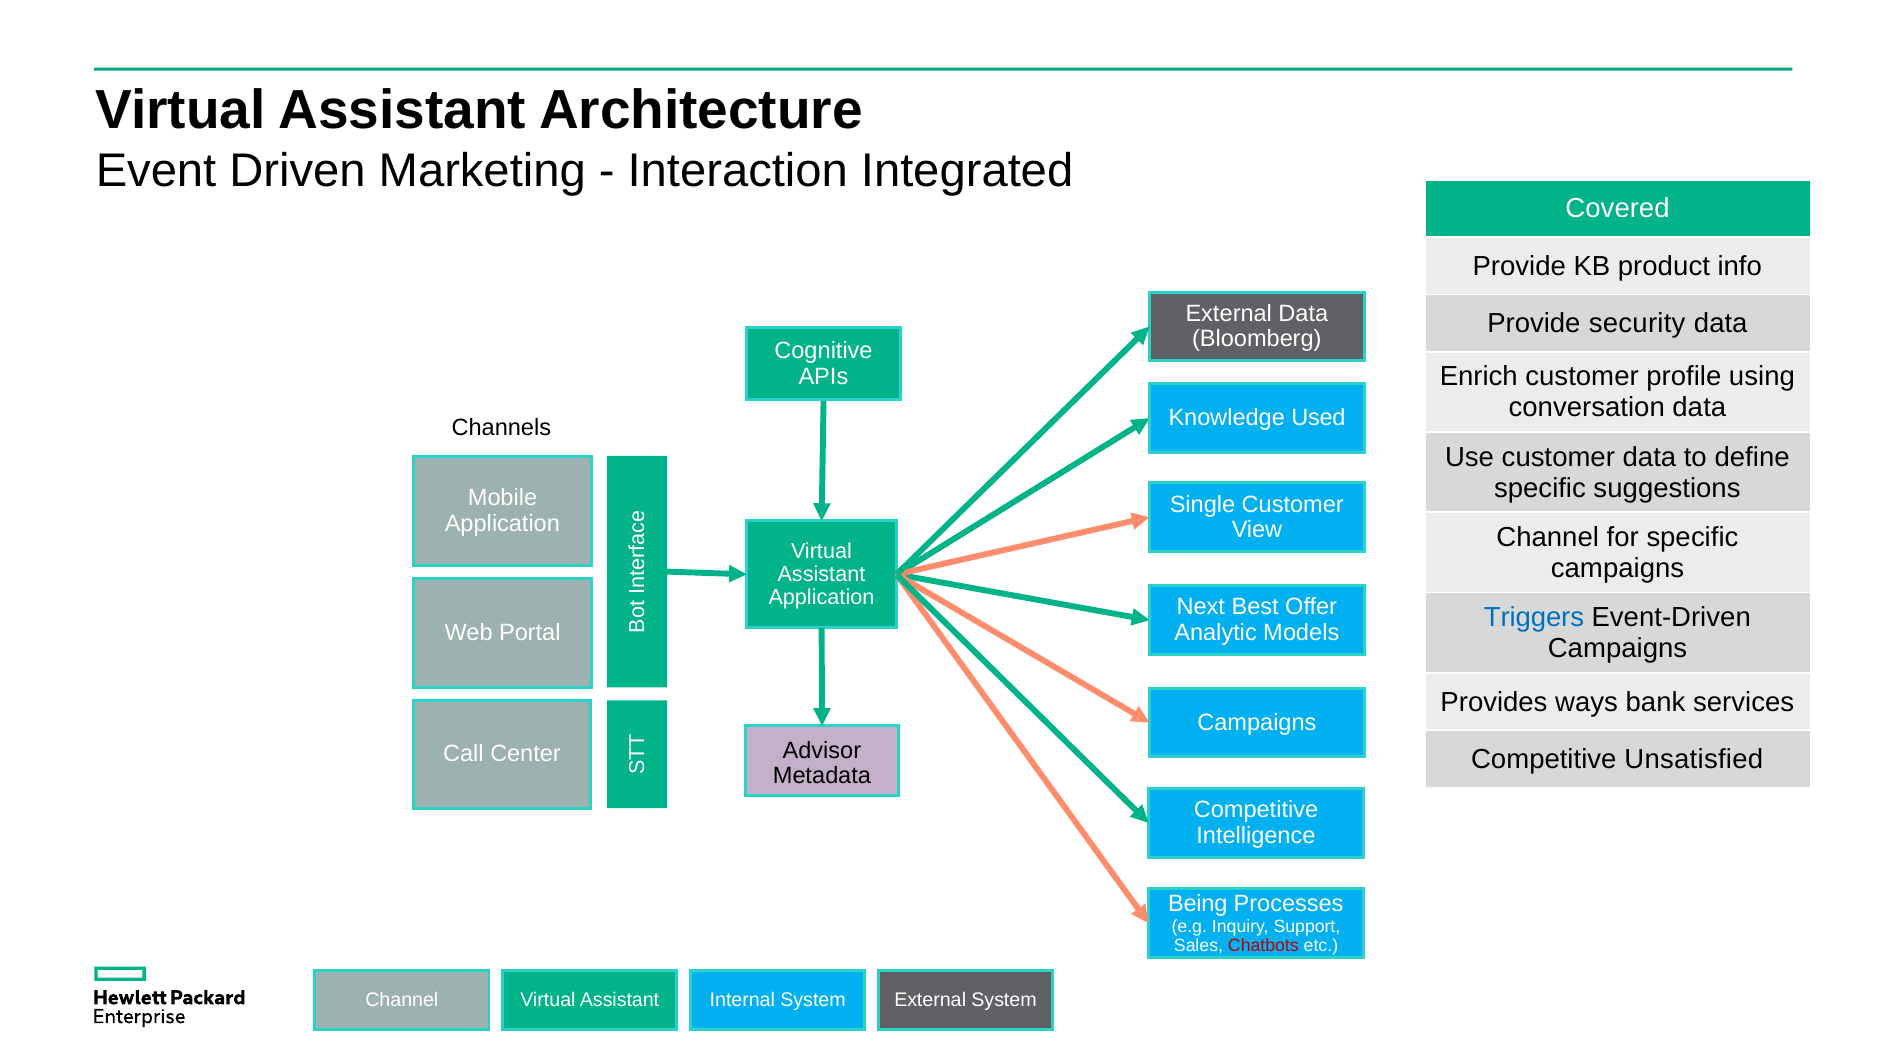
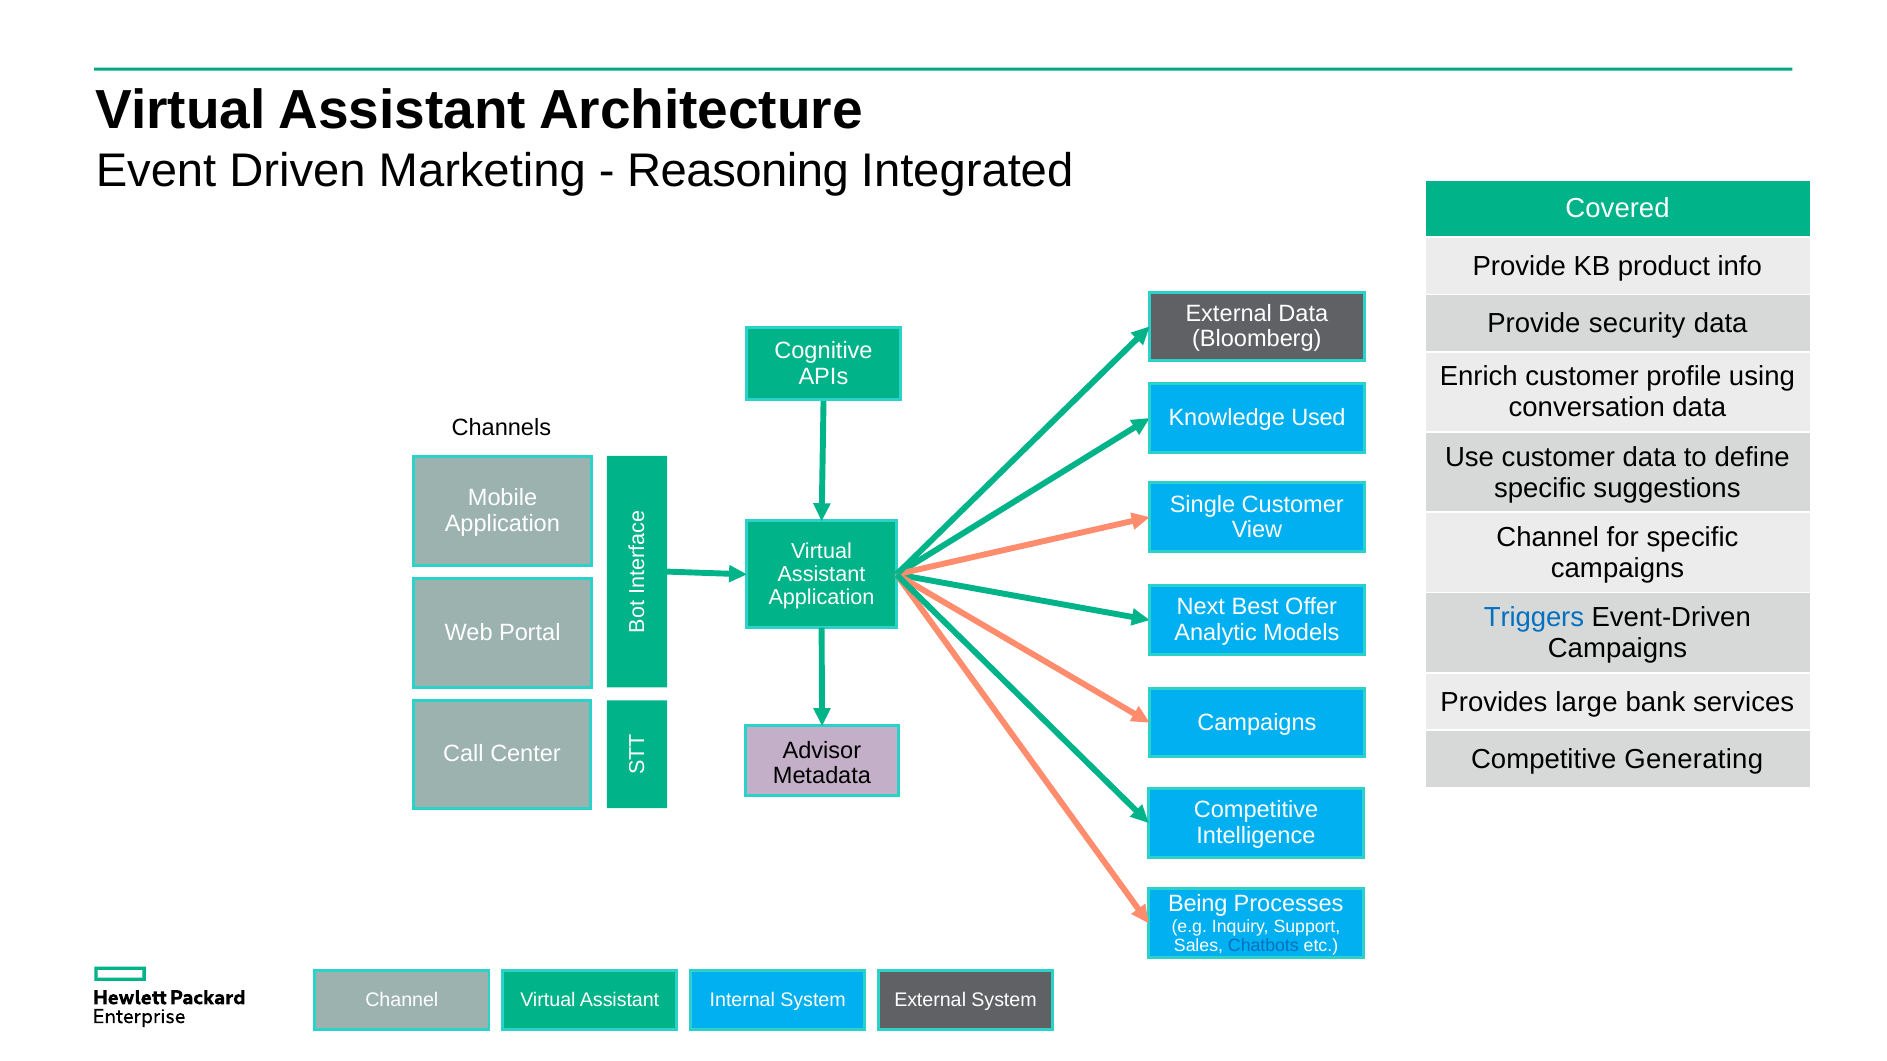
Interaction: Interaction -> Reasoning
ways: ways -> large
Unsatisfied: Unsatisfied -> Generating
Chatbots colour: red -> blue
